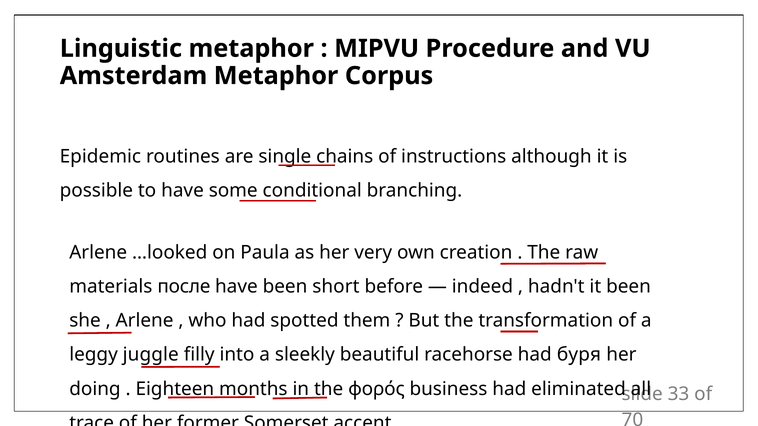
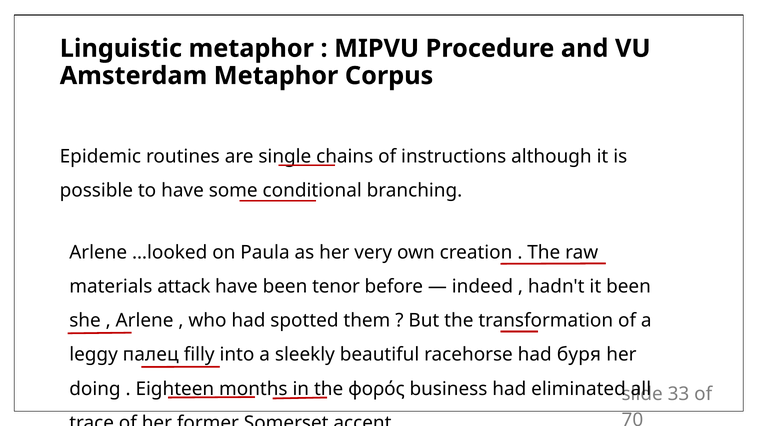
после: после -> attack
short: short -> tenor
juggle: juggle -> палец
